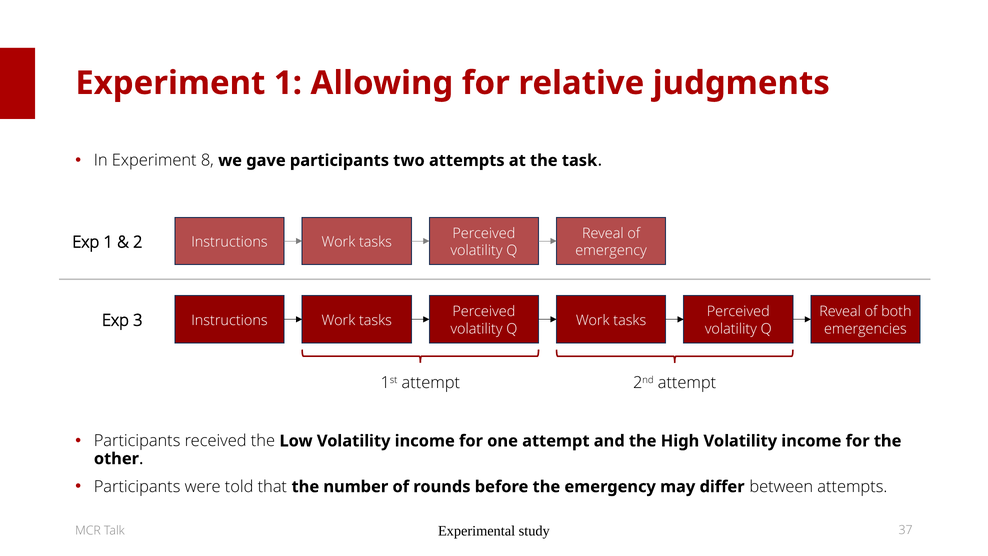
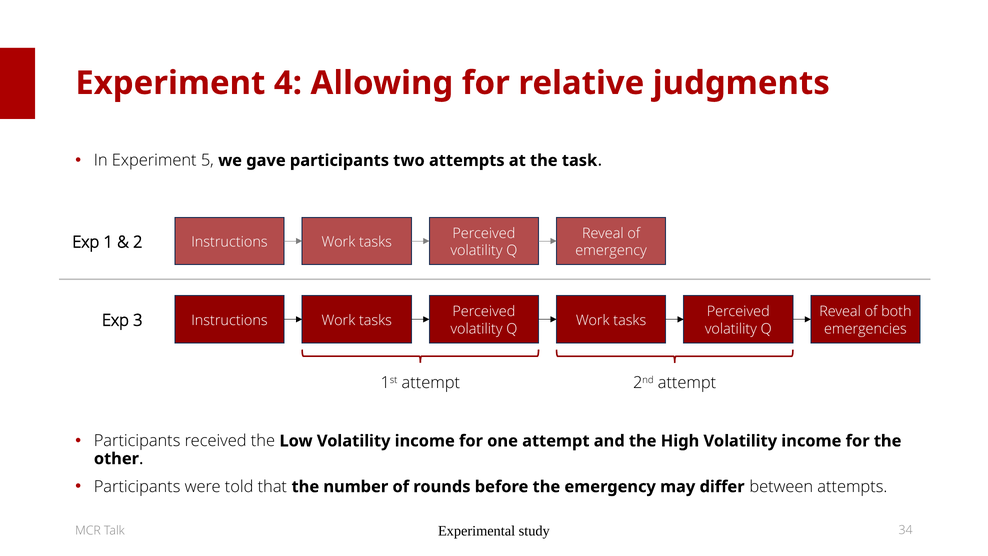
Experiment 1: 1 -> 4
8: 8 -> 5
37: 37 -> 34
